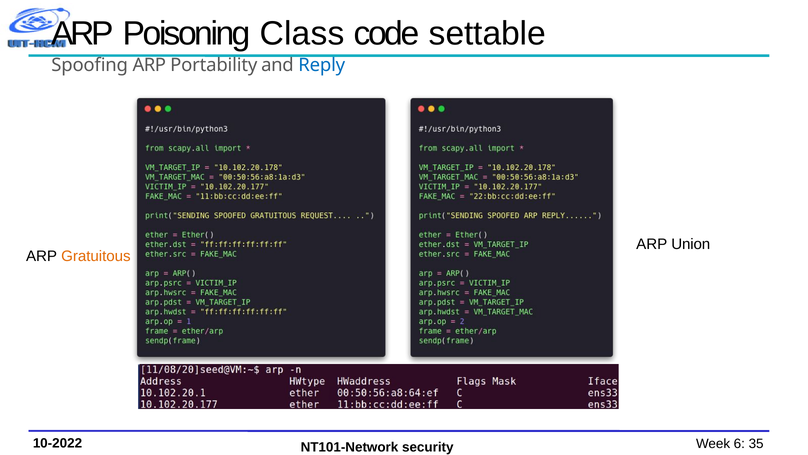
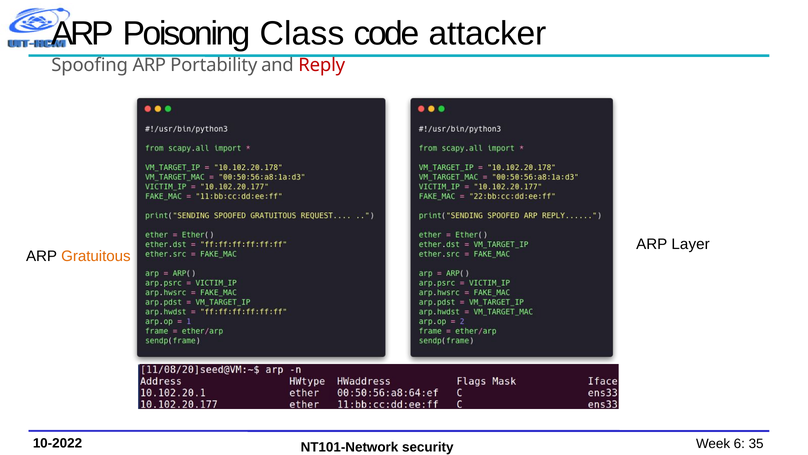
settable: settable -> attacker
Reply colour: blue -> red
Union: Union -> Layer
